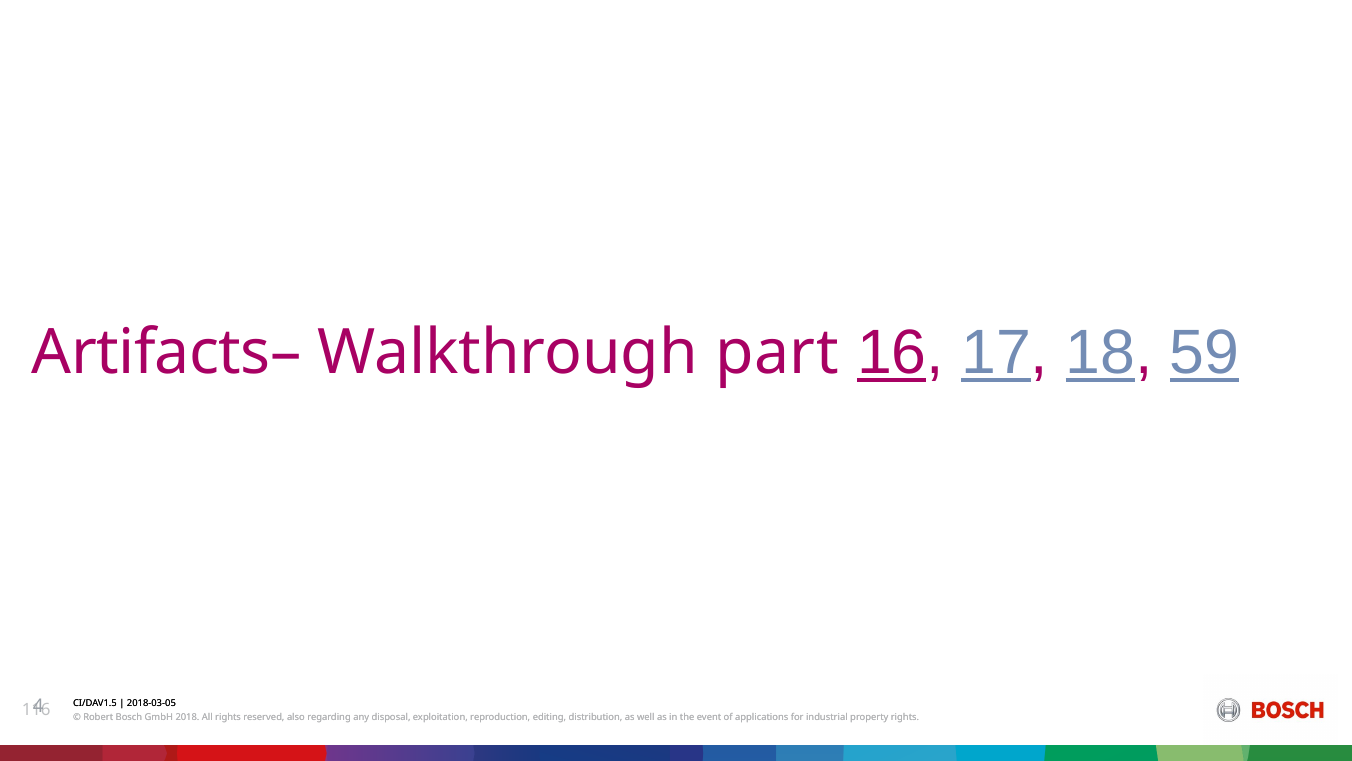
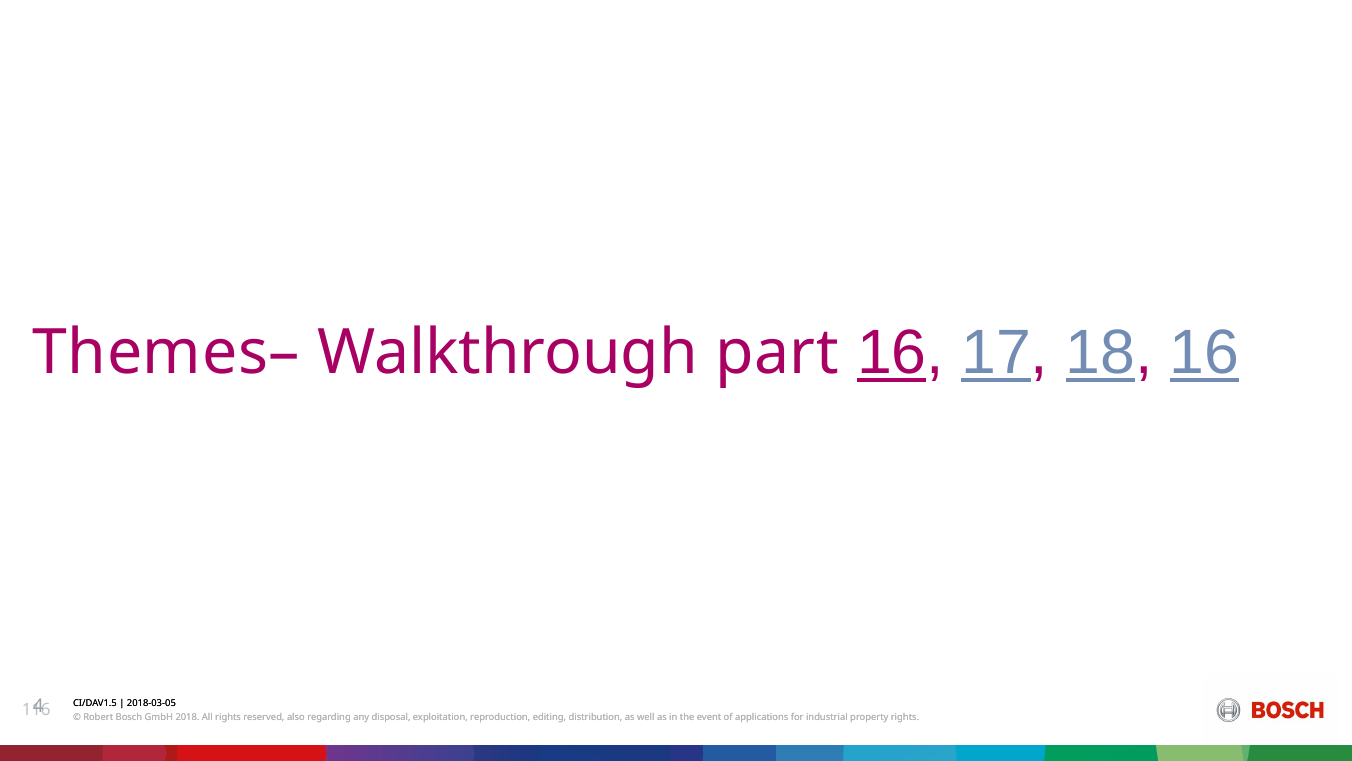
Artifacts–: Artifacts– -> Themes–
18 59: 59 -> 16
